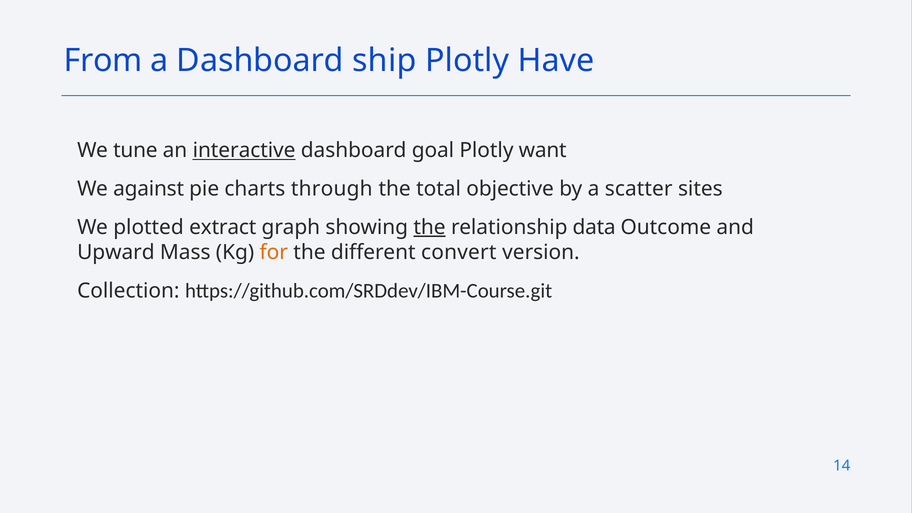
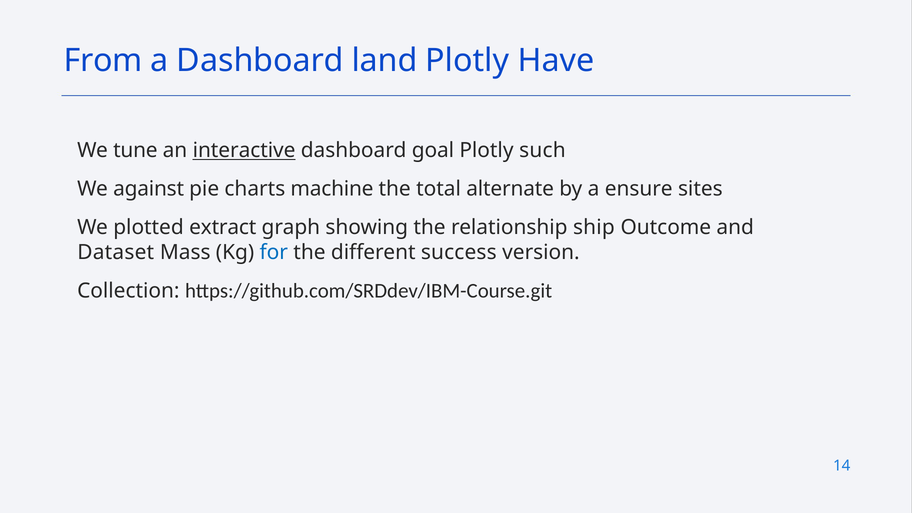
ship: ship -> land
want: want -> such
through: through -> machine
objective: objective -> alternate
scatter: scatter -> ensure
the at (430, 227) underline: present -> none
data: data -> ship
Upward: Upward -> Dataset
for colour: orange -> blue
convert: convert -> success
